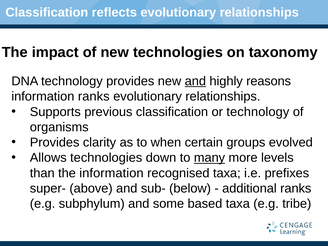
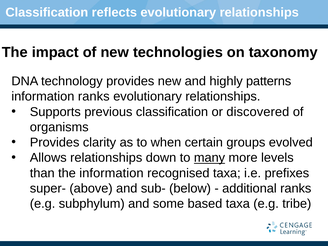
and at (195, 81) underline: present -> none
reasons: reasons -> patterns
or technology: technology -> discovered
Allows technologies: technologies -> relationships
